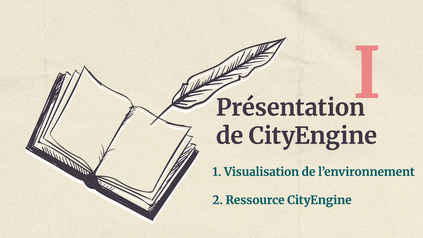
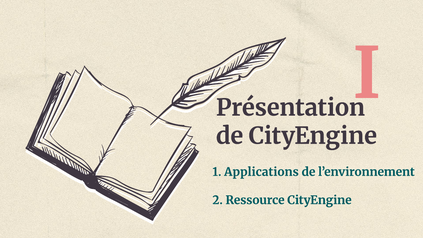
Visualisation: Visualisation -> Applications
